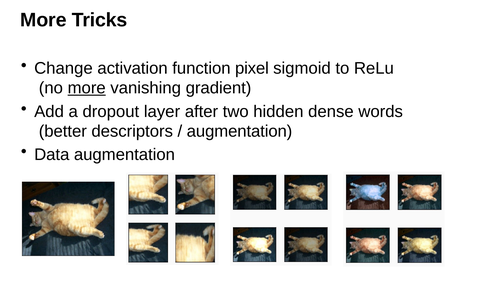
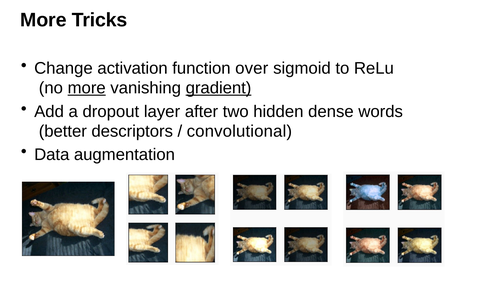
pixel: pixel -> over
gradient underline: none -> present
augmentation at (240, 131): augmentation -> convolutional
